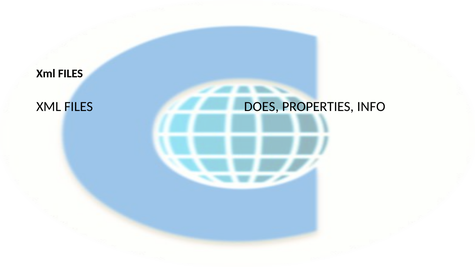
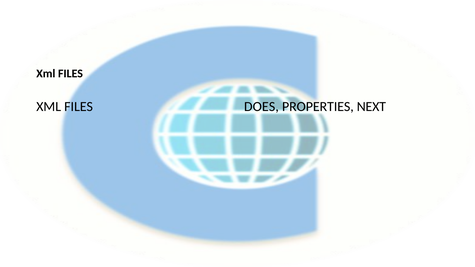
INFO: INFO -> NEXT
